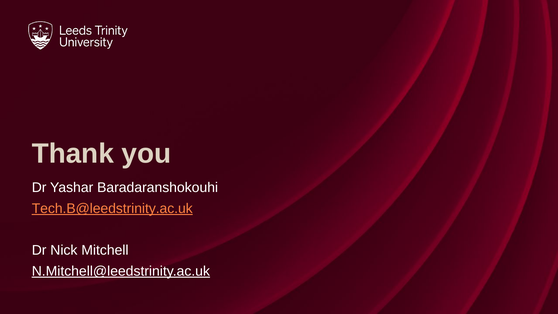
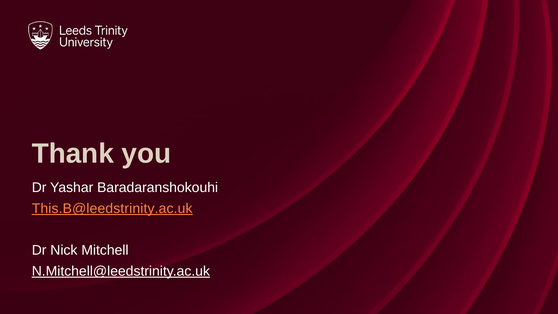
Tech.B@leedstrinity.ac.uk: Tech.B@leedstrinity.ac.uk -> This.B@leedstrinity.ac.uk
